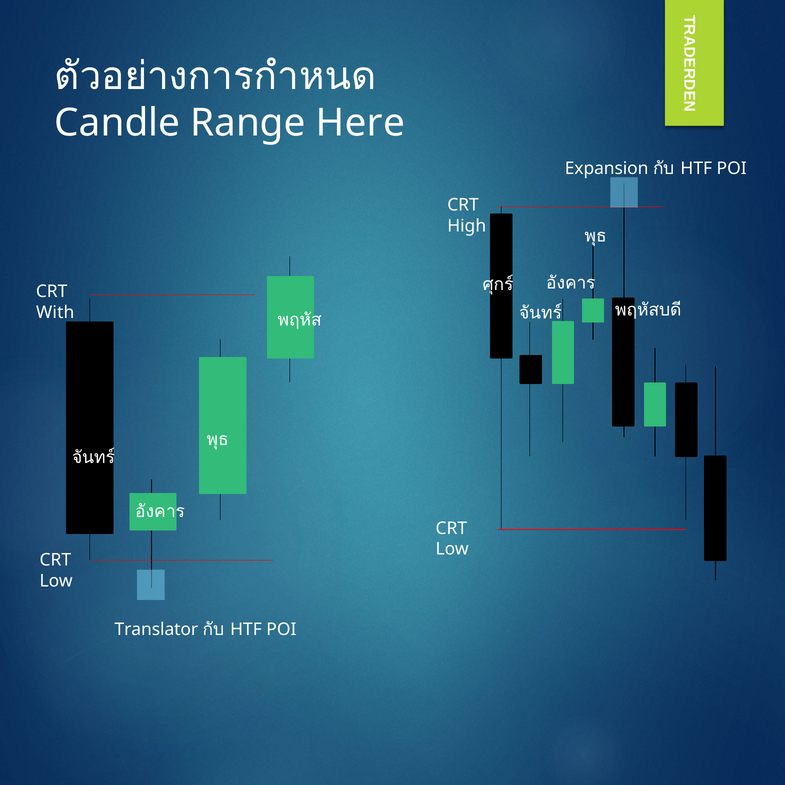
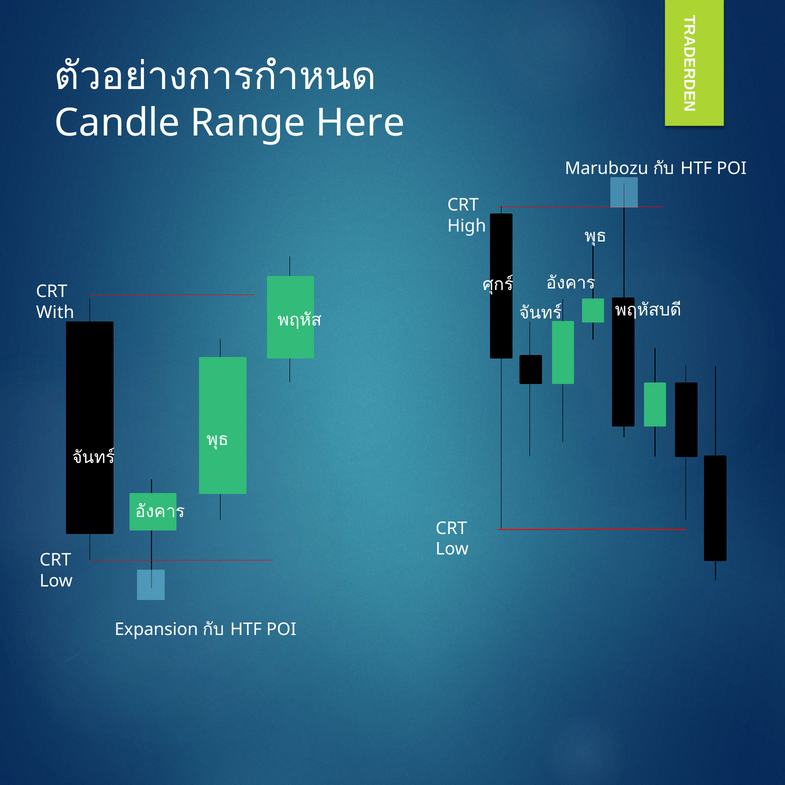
Expansion: Expansion -> Marubozu
Translator: Translator -> Expansion
